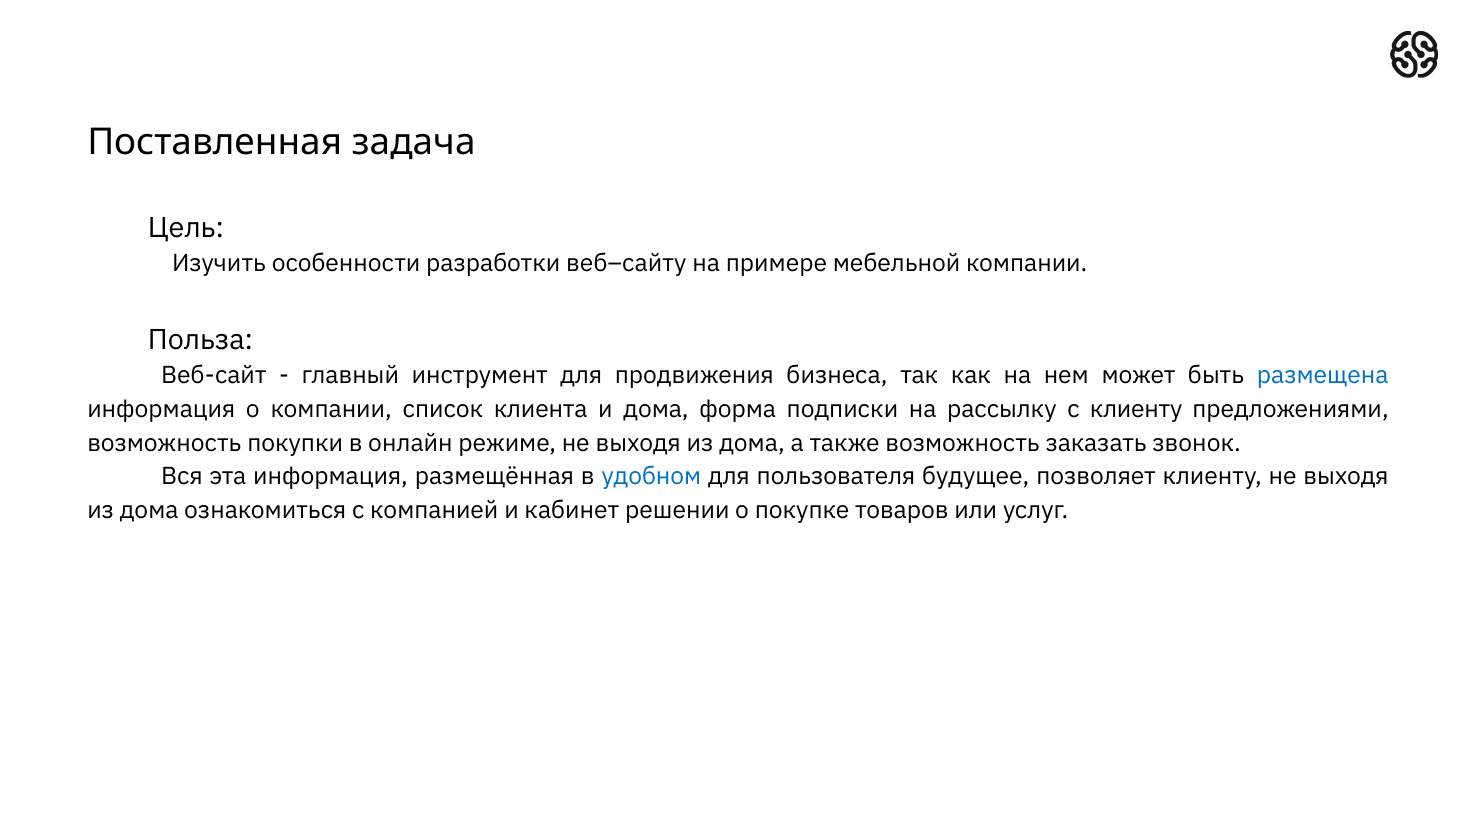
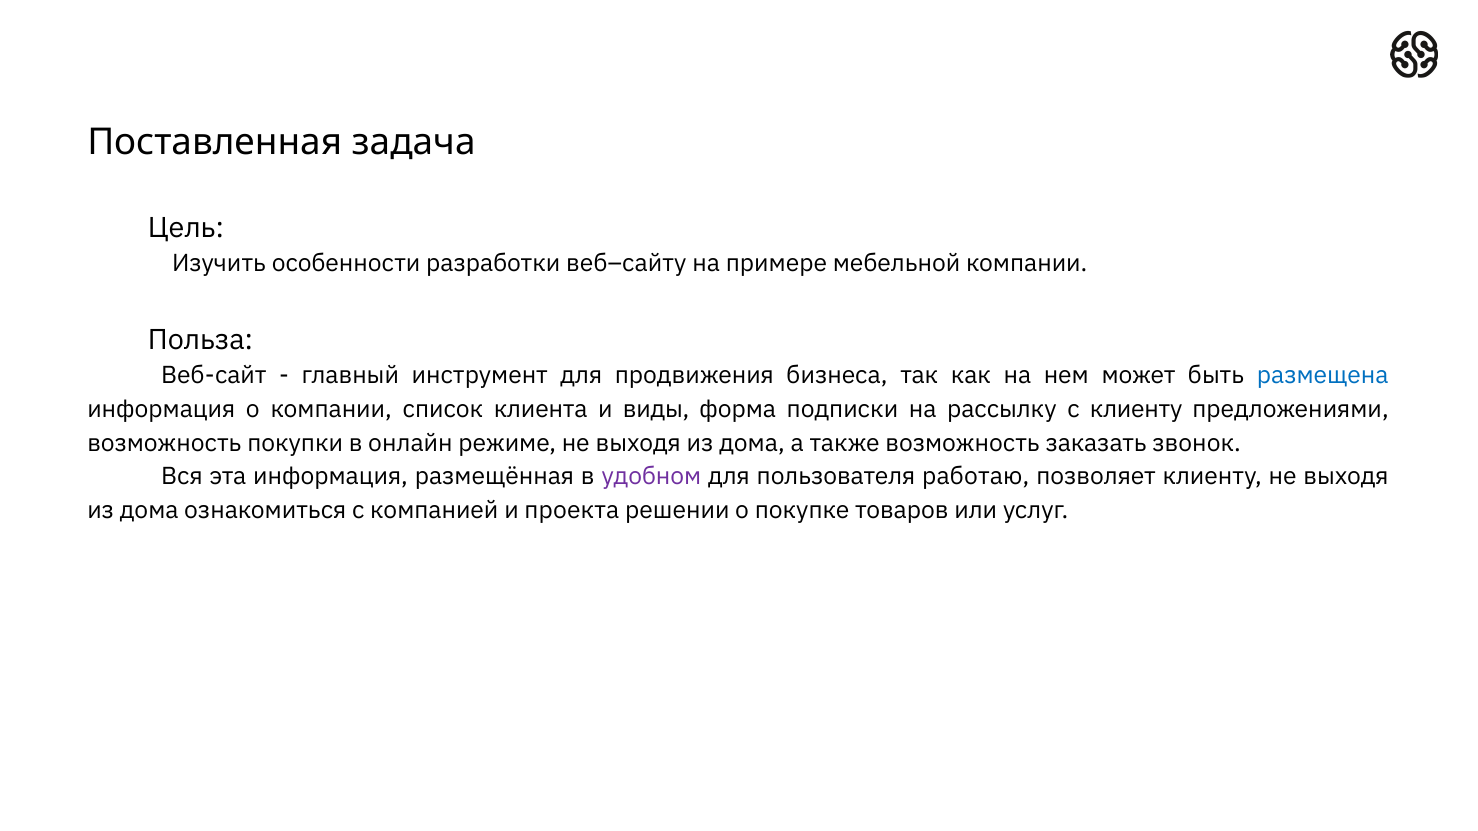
и дома: дома -> виды
удобном colour: blue -> purple
будущее: будущее -> работаю
кабинет: кабинет -> проекта
